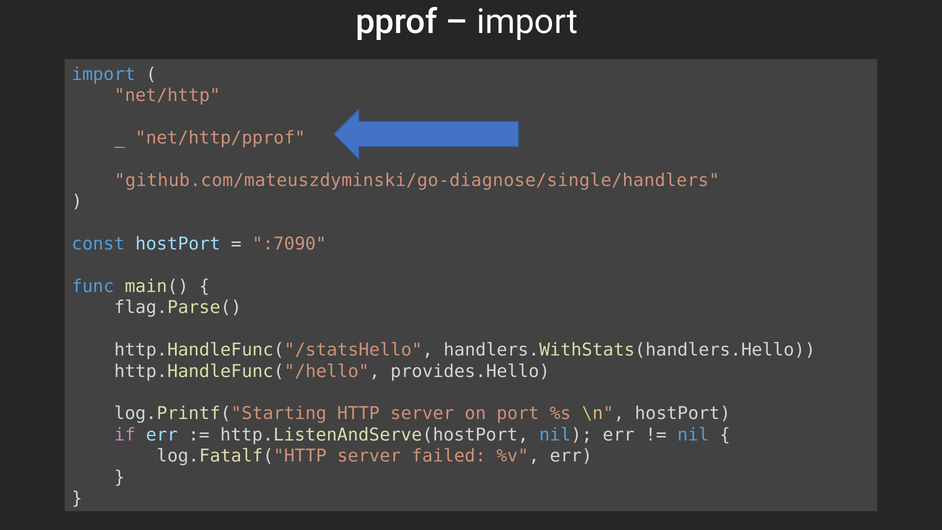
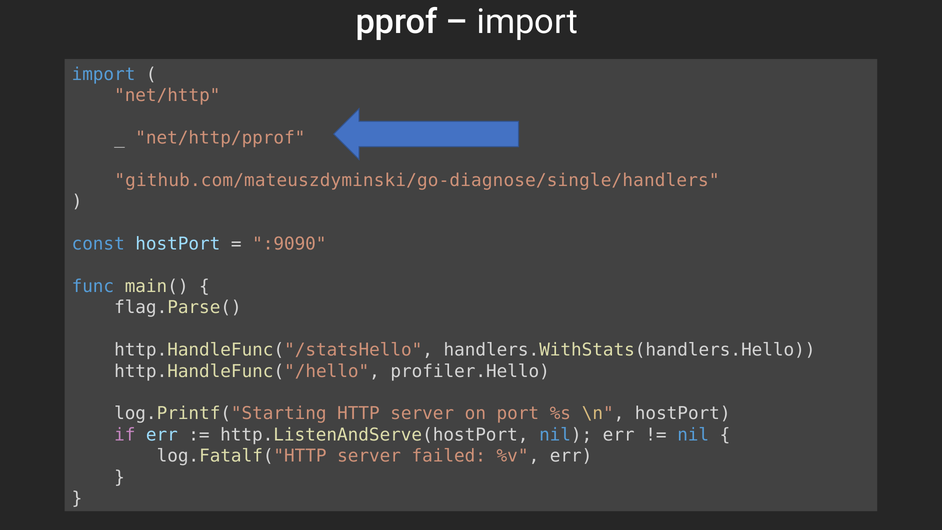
:7090: :7090 -> :9090
provides.Hello: provides.Hello -> profiler.Hello
